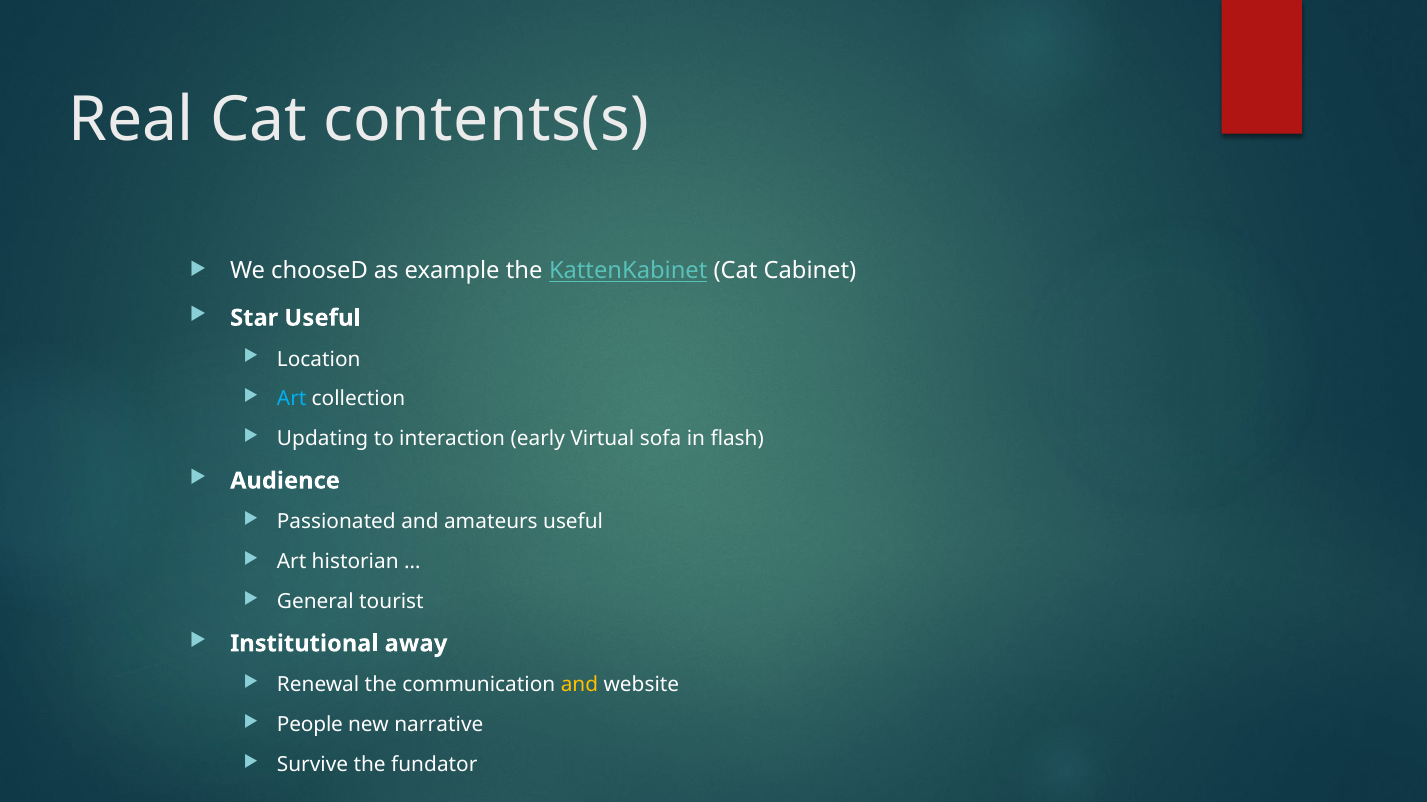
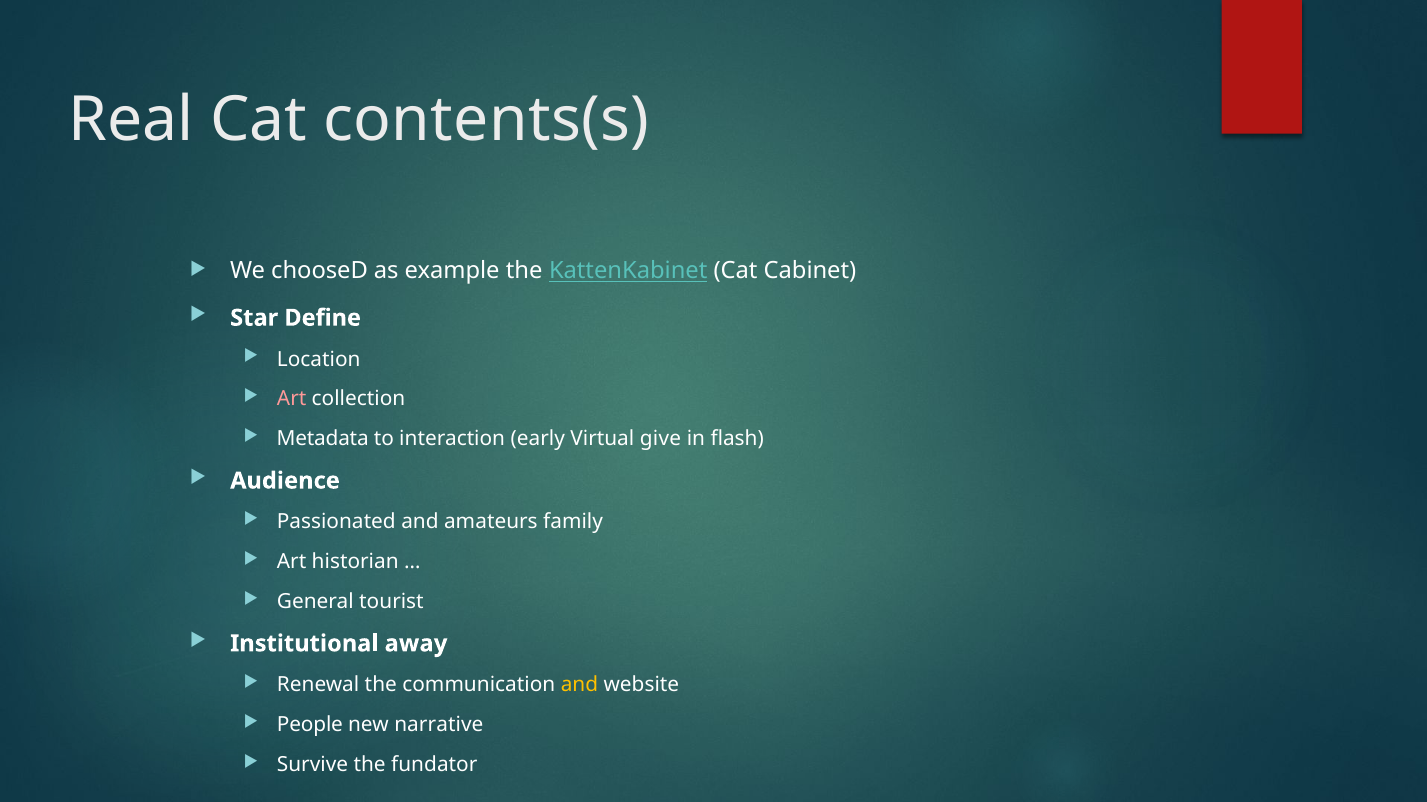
Star Useful: Useful -> Define
Art at (292, 399) colour: light blue -> pink
Updating: Updating -> Metadata
sofa: sofa -> give
amateurs useful: useful -> family
